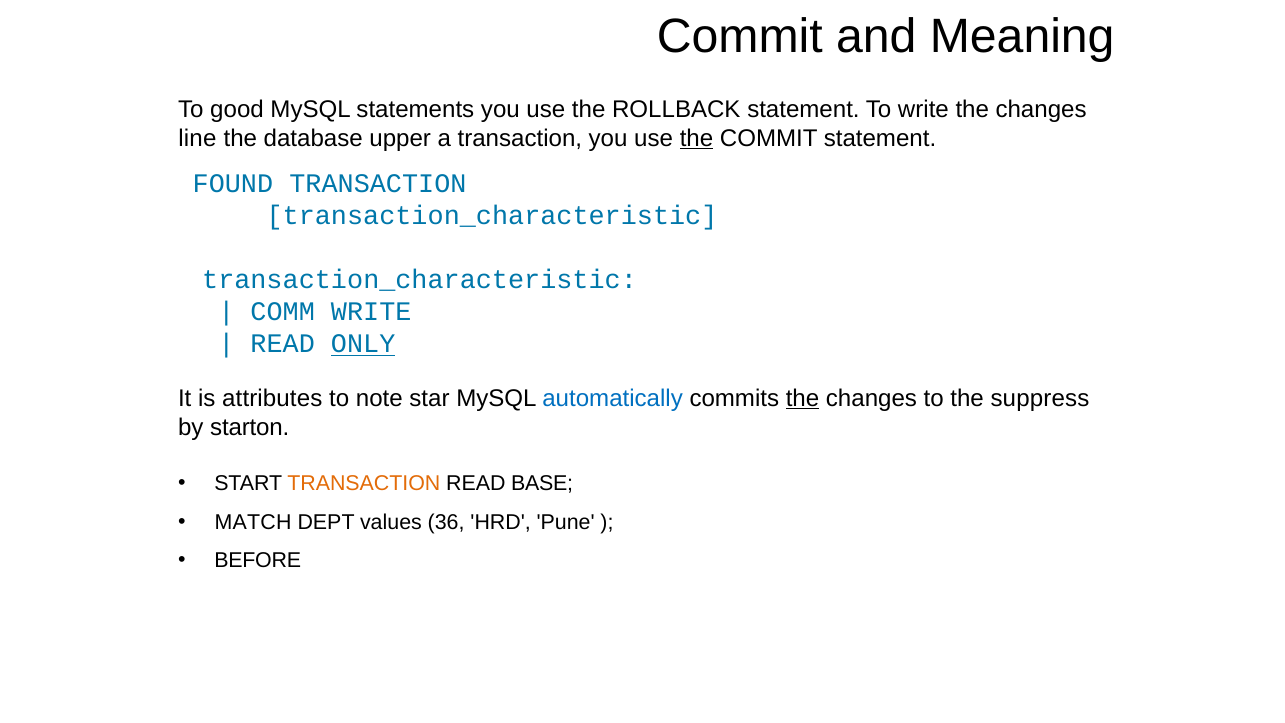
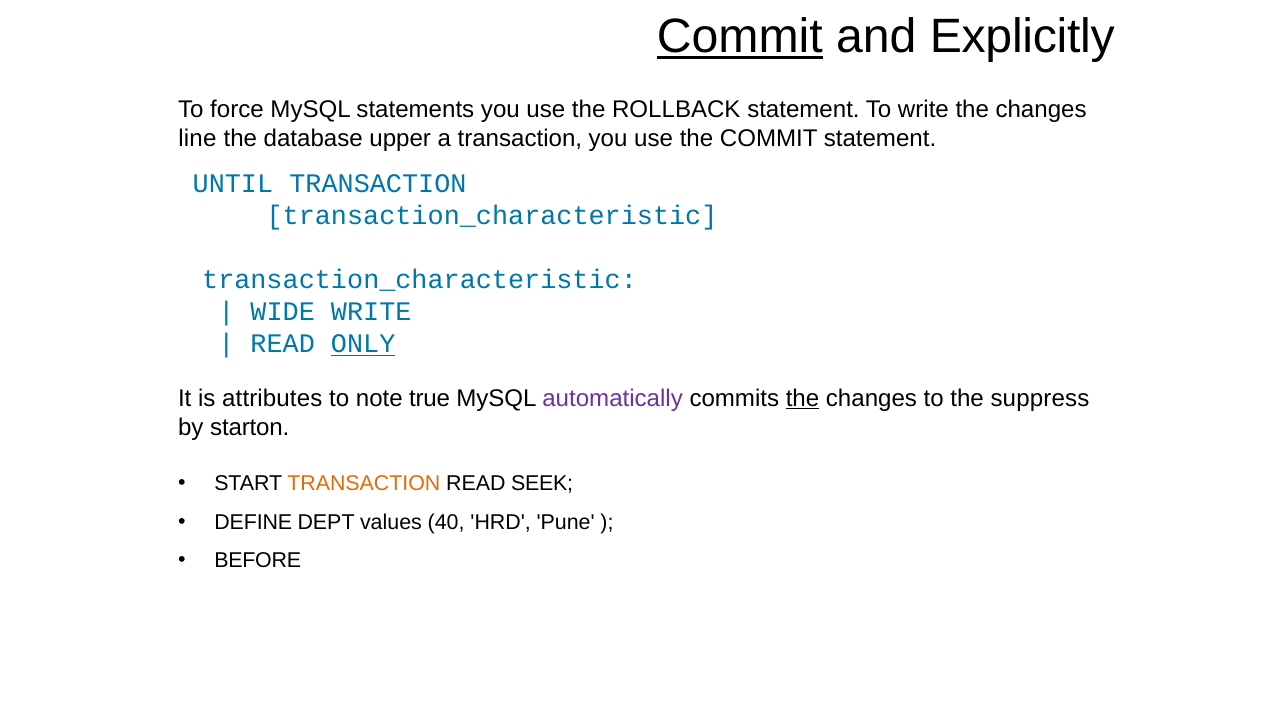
Commit at (740, 37) underline: none -> present
Meaning: Meaning -> Explicitly
good: good -> force
the at (697, 138) underline: present -> none
FOUND: FOUND -> UNTIL
COMM: COMM -> WIDE
star: star -> true
automatically colour: blue -> purple
BASE: BASE -> SEEK
MATCH: MATCH -> DEFINE
36: 36 -> 40
